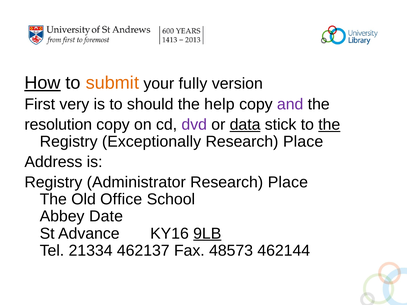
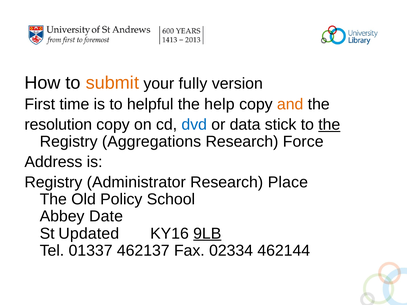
How underline: present -> none
very: very -> time
should: should -> helpful
and colour: purple -> orange
dvd colour: purple -> blue
data underline: present -> none
Exceptionally: Exceptionally -> Aggregations
Place at (303, 142): Place -> Force
Office: Office -> Policy
Advance: Advance -> Updated
21334: 21334 -> 01337
48573: 48573 -> 02334
